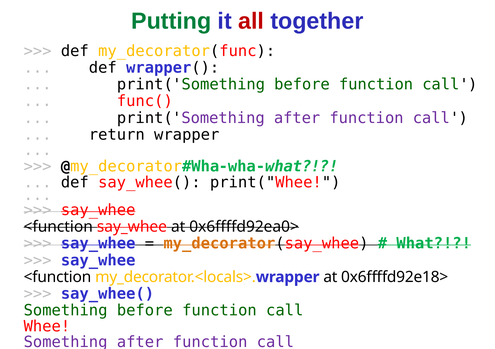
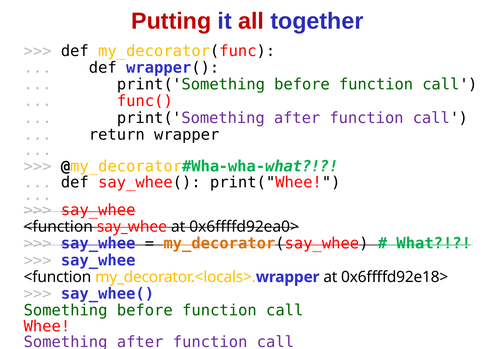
Putting colour: green -> red
